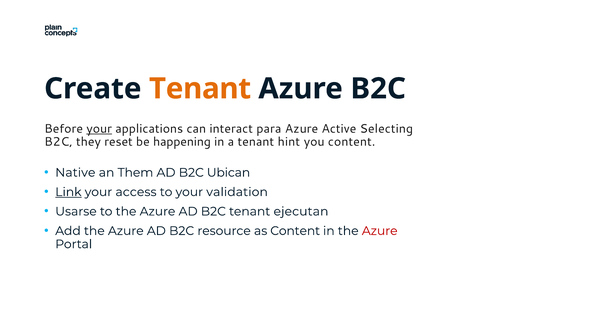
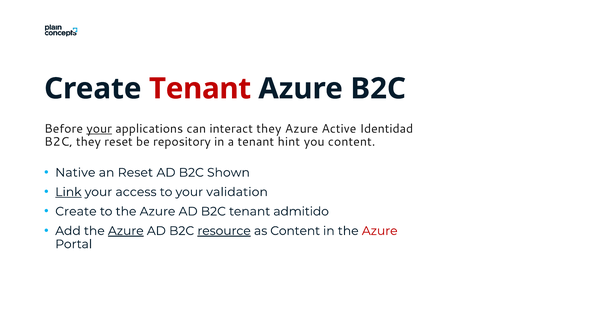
Tenant at (200, 89) colour: orange -> red
interact para: para -> they
Selecting: Selecting -> Identidad
happening: happening -> repository
an Them: Them -> Reset
Ubican: Ubican -> Shown
Usarse at (76, 212): Usarse -> Create
ejecutan: ejecutan -> admitido
Azure at (126, 231) underline: none -> present
resource underline: none -> present
